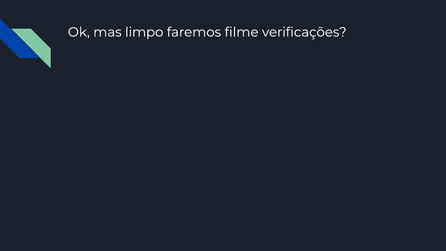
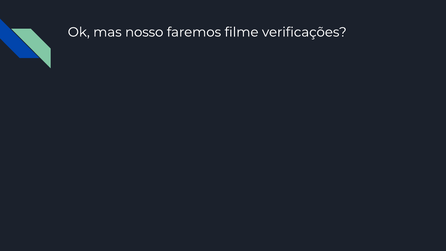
limpo: limpo -> nosso
